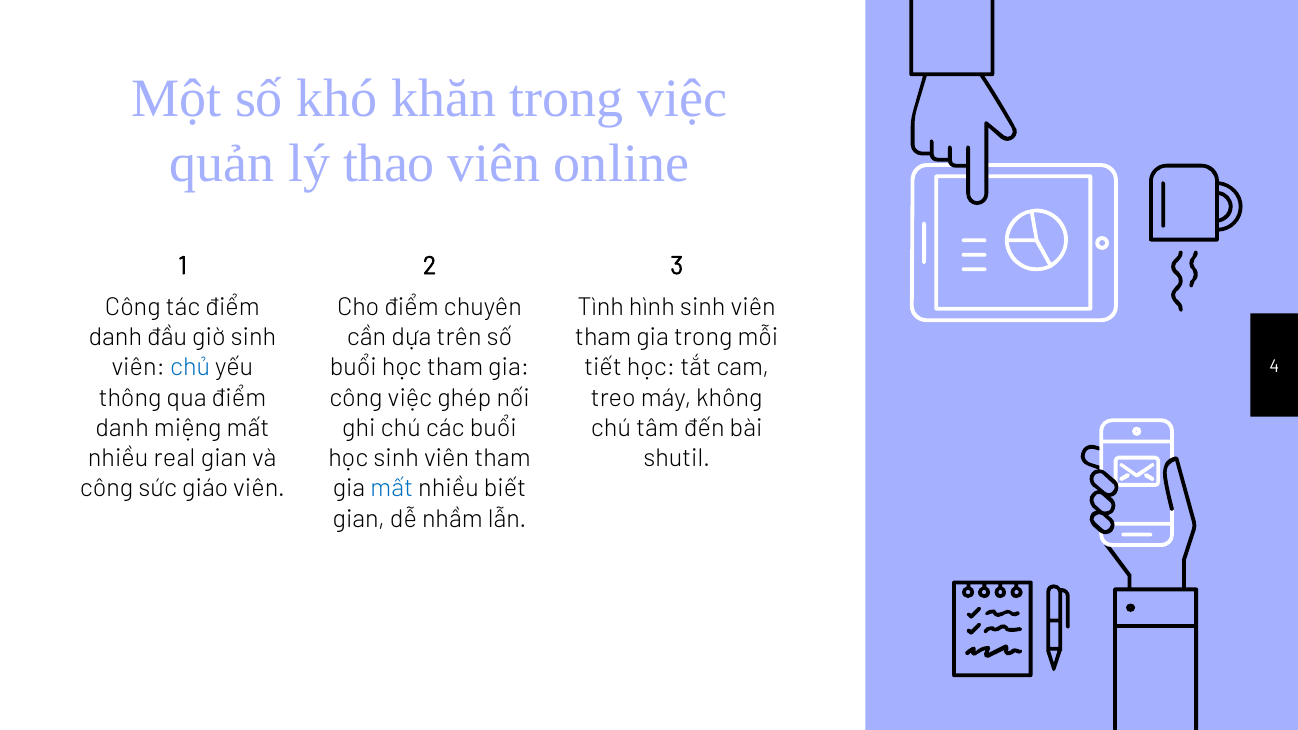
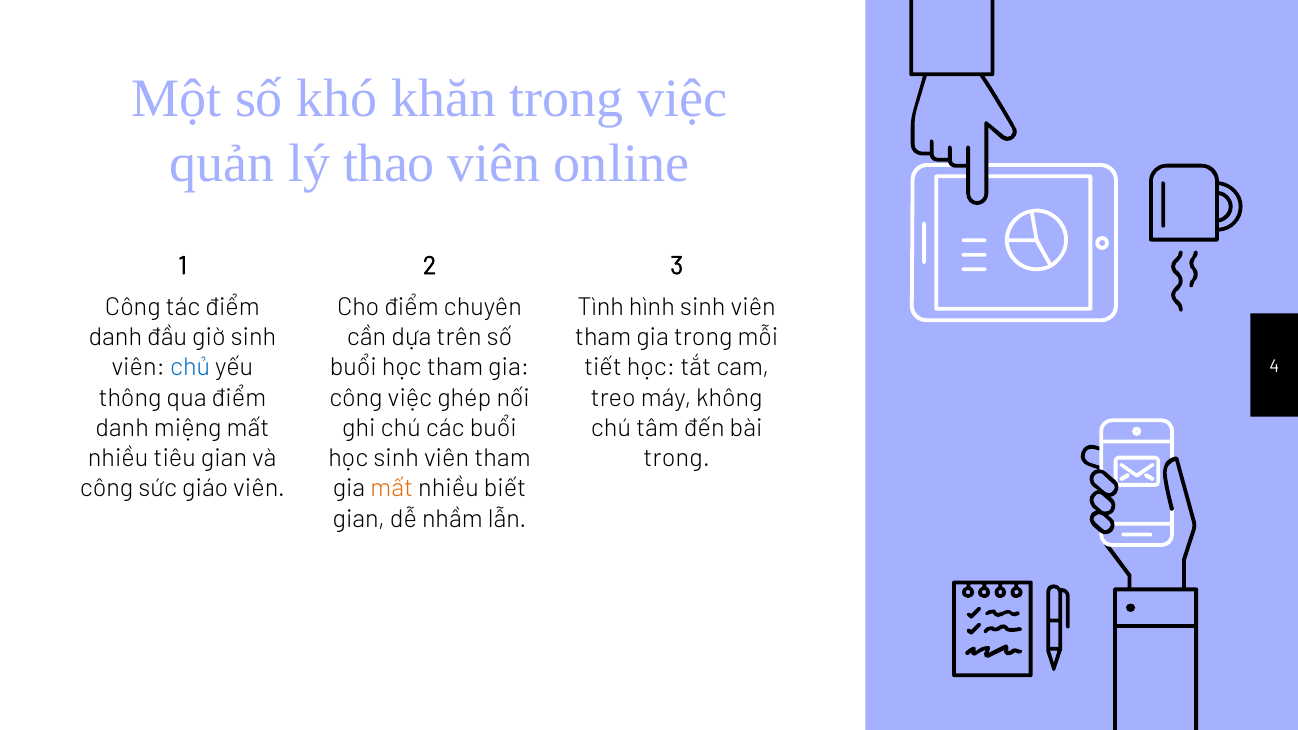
real: real -> tiêu
shutil at (677, 458): shutil -> trong
mất at (392, 489) colour: blue -> orange
